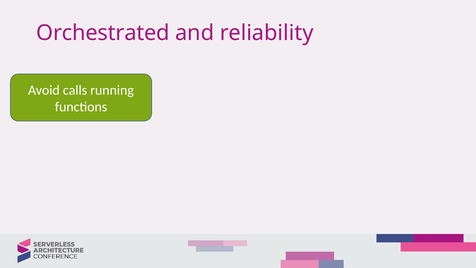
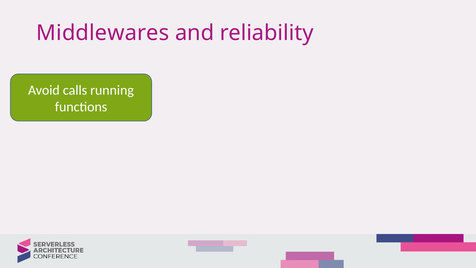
Orchestrated: Orchestrated -> Middlewares
